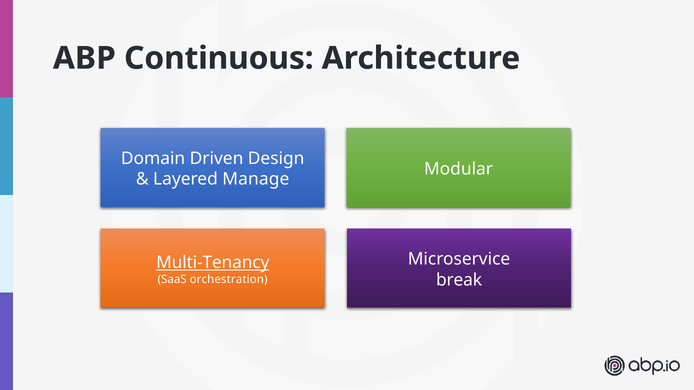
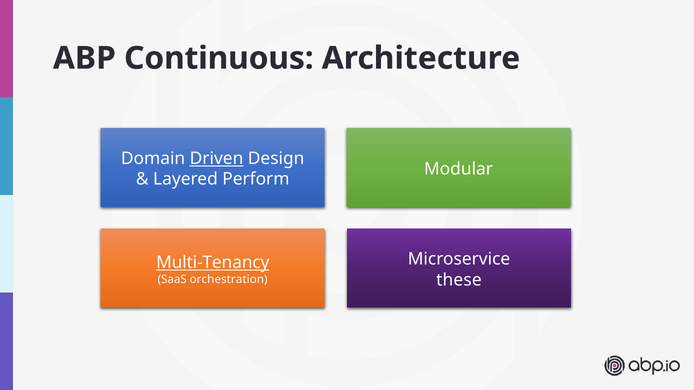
Driven underline: none -> present
Manage: Manage -> Perform
break: break -> these
